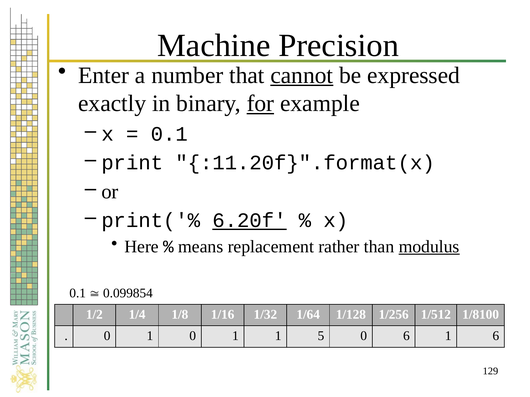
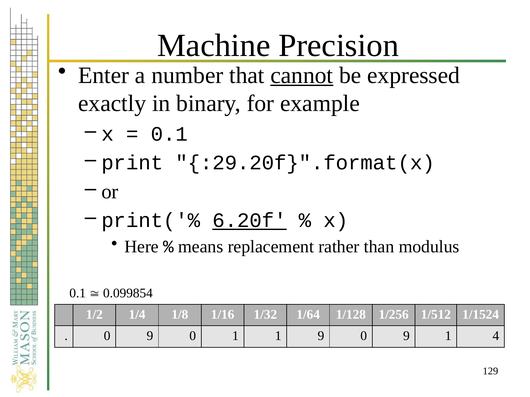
for underline: present -> none
:11.20f}".format(x: :11.20f}".format(x -> :29.20f}".format(x
modulus underline: present -> none
1/8100: 1/8100 -> 1/1524
1 at (150, 336): 1 -> 9
1 5: 5 -> 9
6 at (406, 336): 6 -> 9
1 6: 6 -> 4
